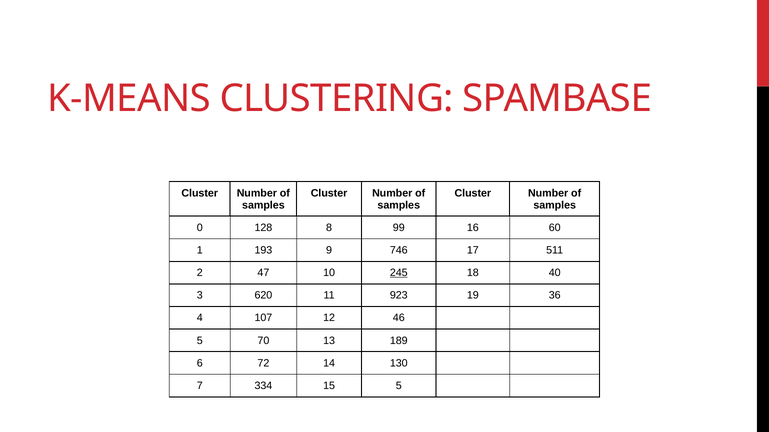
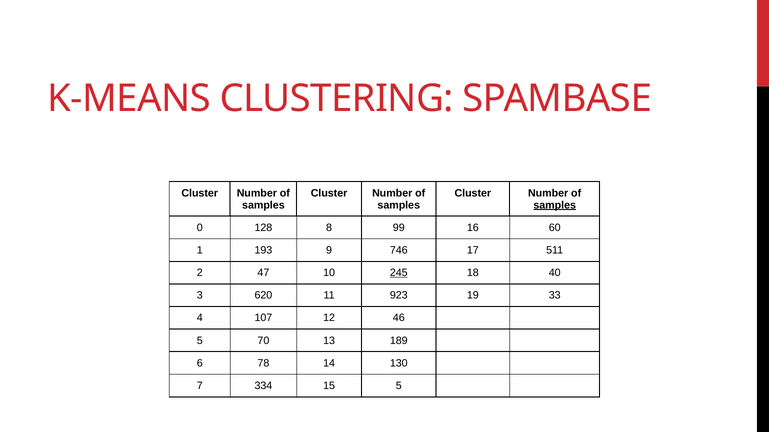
samples at (555, 205) underline: none -> present
36: 36 -> 33
72: 72 -> 78
